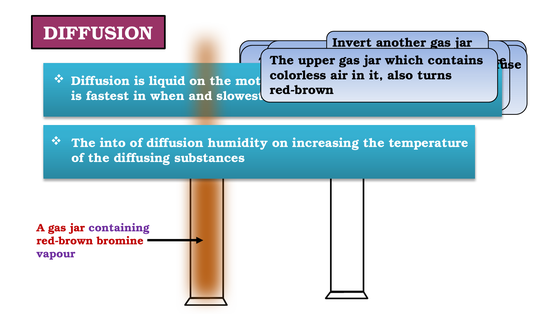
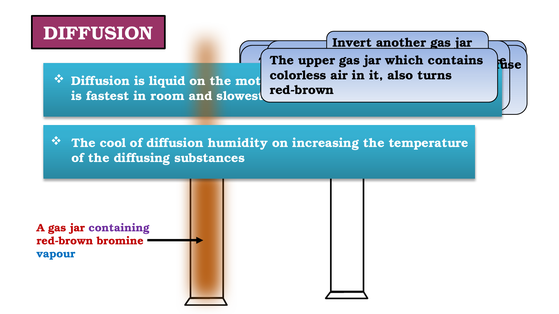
when: when -> room
The into: into -> cool
vapour at (56, 254) colour: purple -> blue
